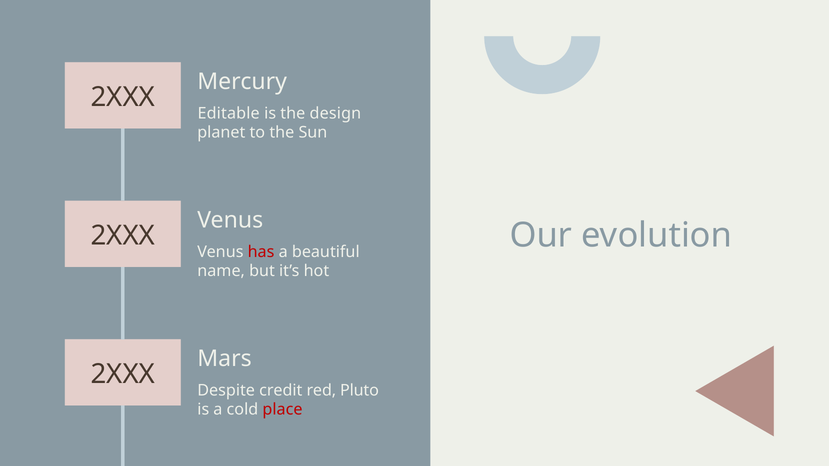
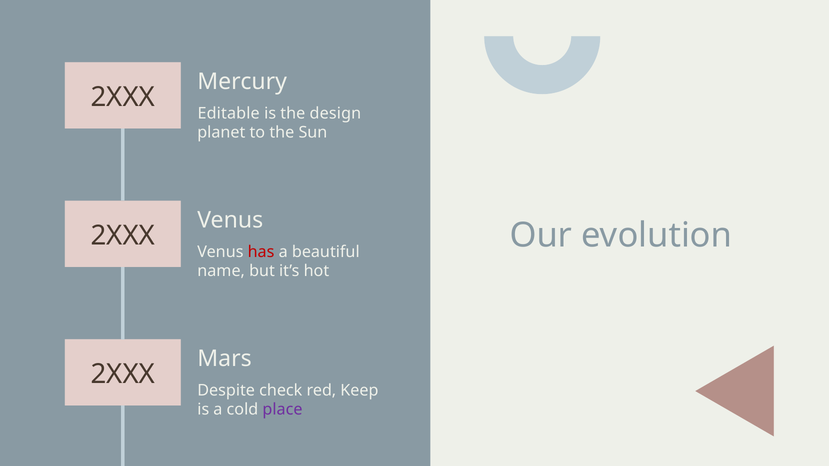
credit: credit -> check
Pluto: Pluto -> Keep
place colour: red -> purple
